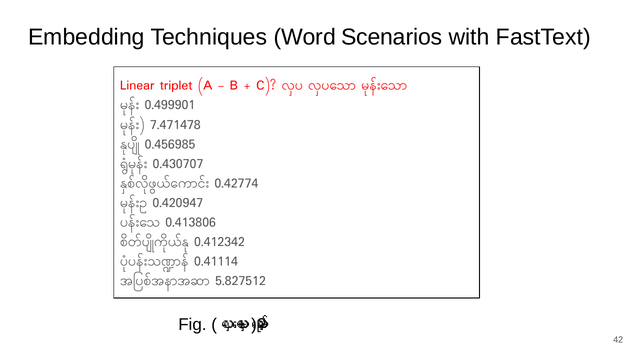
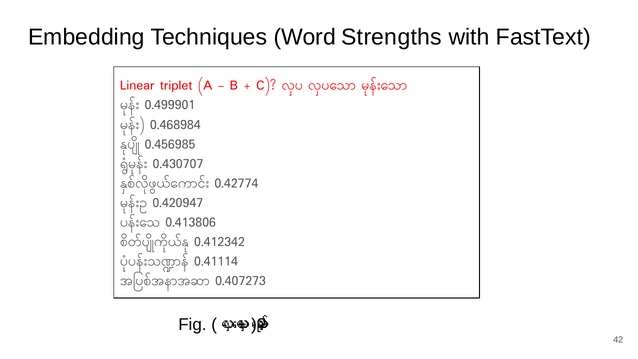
Scenarios: Scenarios -> Strengths
7.471478: 7.471478 -> 0.468984
5.827512: 5.827512 -> 0.407273
